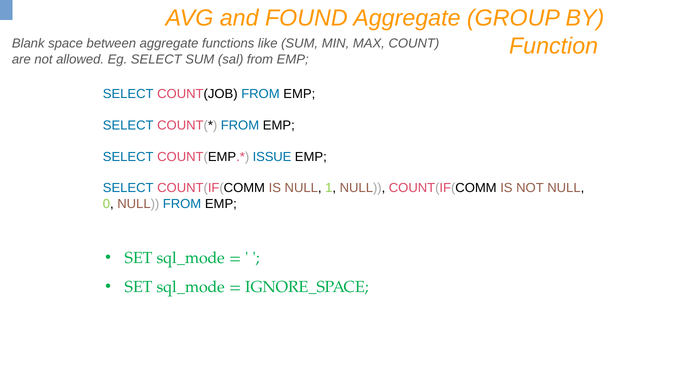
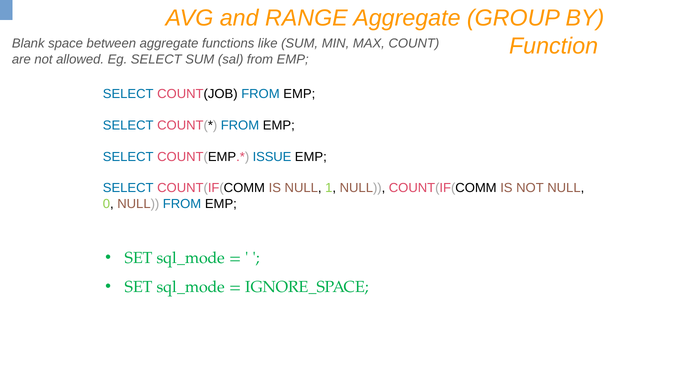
FOUND: FOUND -> RANGE
